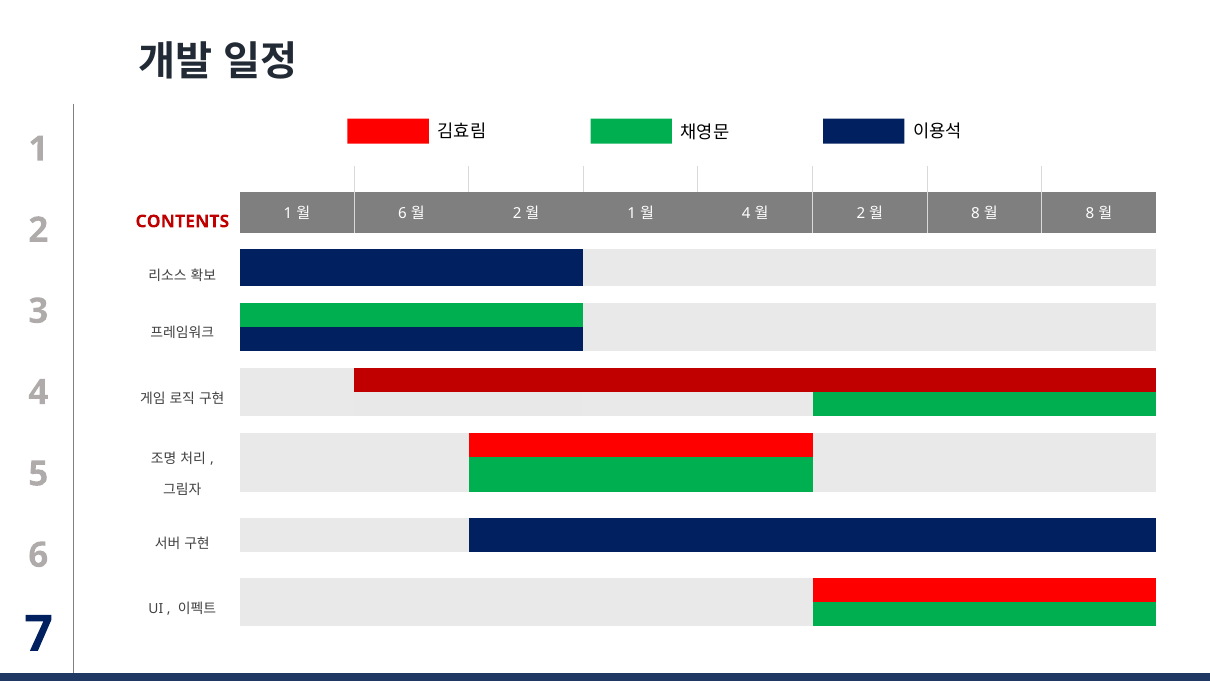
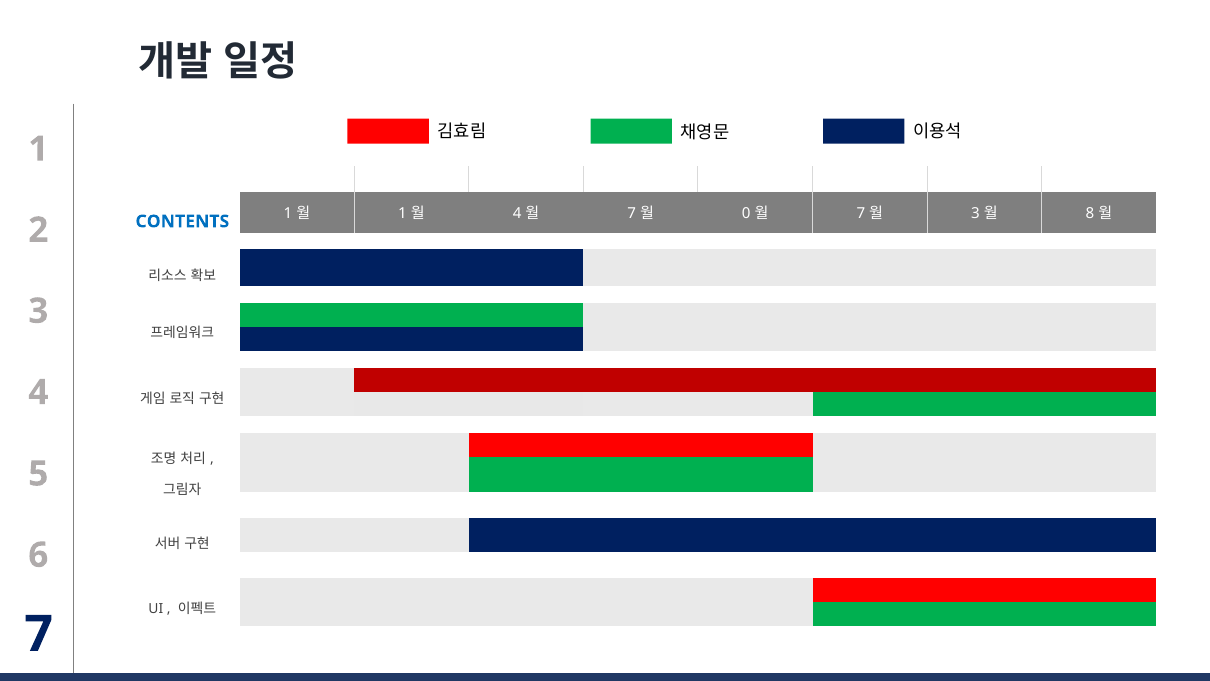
6 at (403, 214): 6 -> 1
2 at (517, 214): 2 -> 4
1 at (632, 214): 1 -> 7
4 at (746, 214): 4 -> 0
2 at (861, 214): 2 -> 7
8 at (975, 214): 8 -> 3
CONTENTS colour: red -> blue
